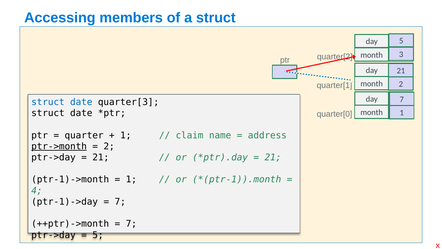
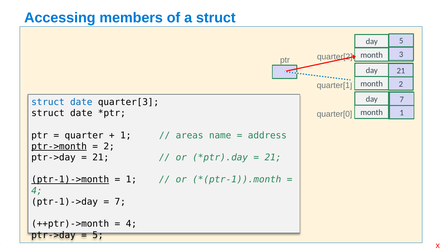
claim: claim -> areas
ptr-1)->month underline: none -> present
7 at (131, 224): 7 -> 4
